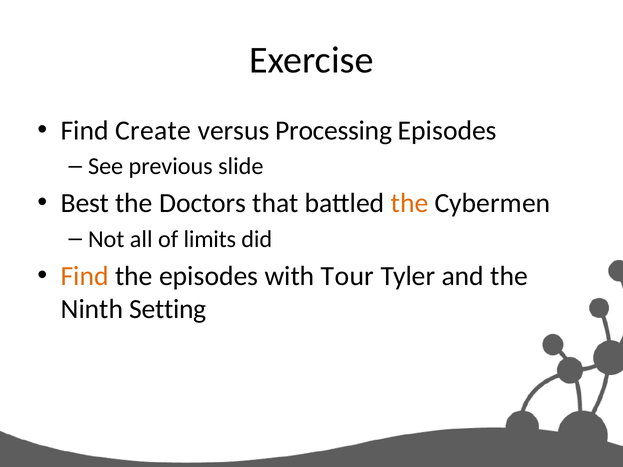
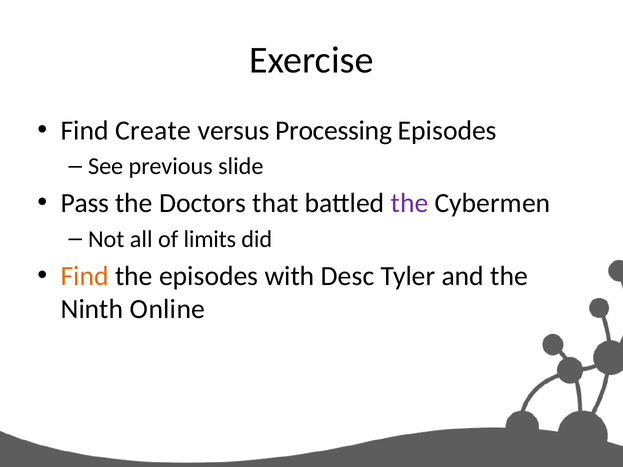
Best: Best -> Pass
the at (410, 203) colour: orange -> purple
Tour: Tour -> Desc
Setting: Setting -> Online
